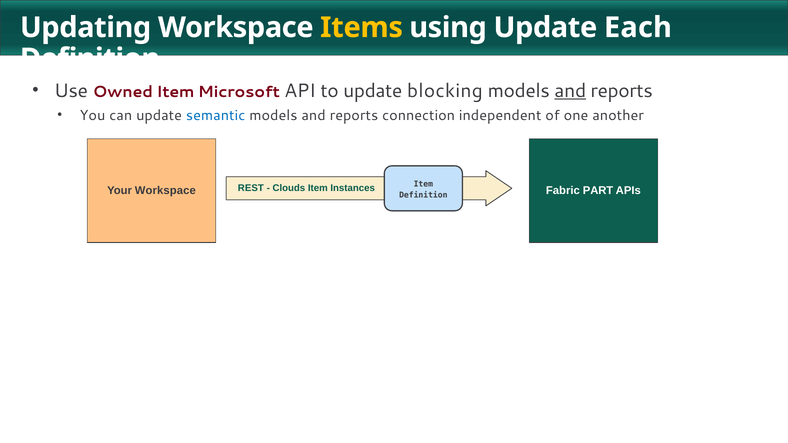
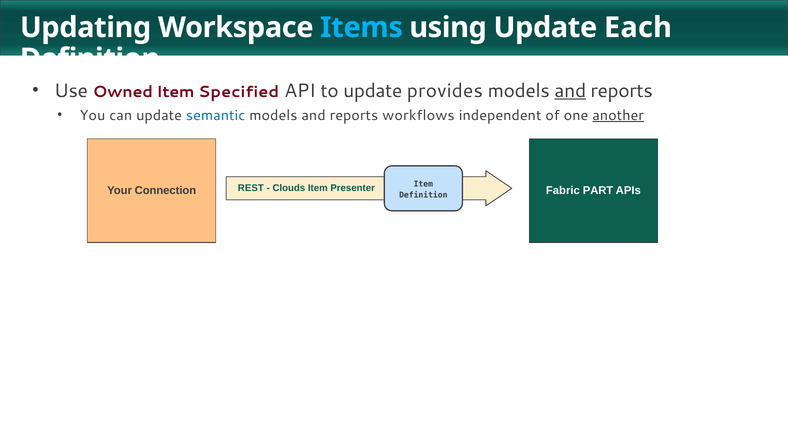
Items colour: yellow -> light blue
Microsoft: Microsoft -> Specified
blocking: blocking -> provides
connection: connection -> workflows
another underline: none -> present
Instances: Instances -> Presenter
Your Workspace: Workspace -> Connection
